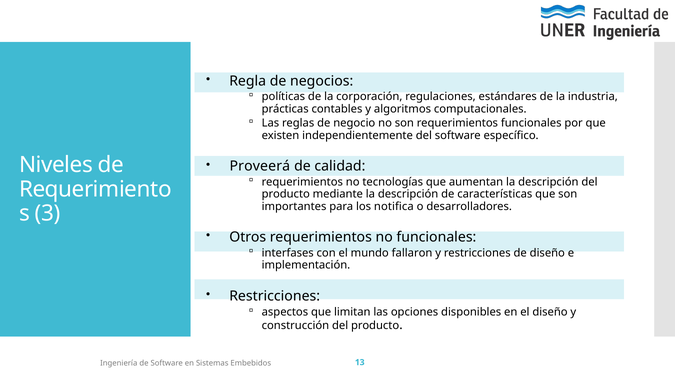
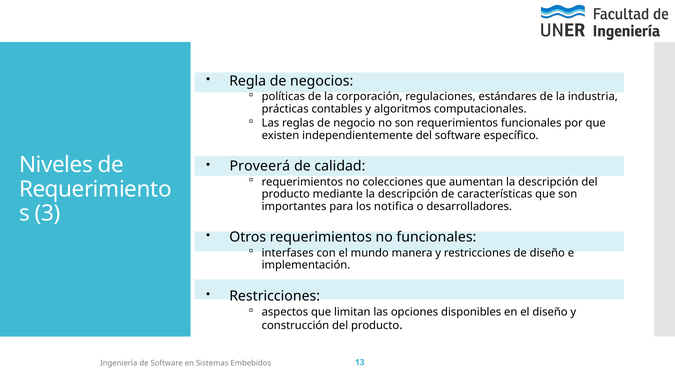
tecnologías: tecnologías -> colecciones
fallaron: fallaron -> manera
